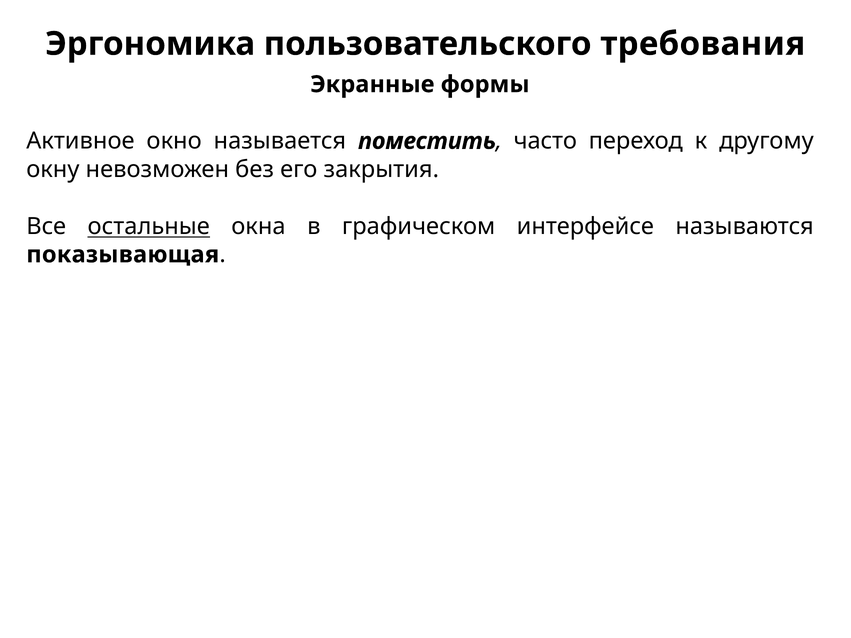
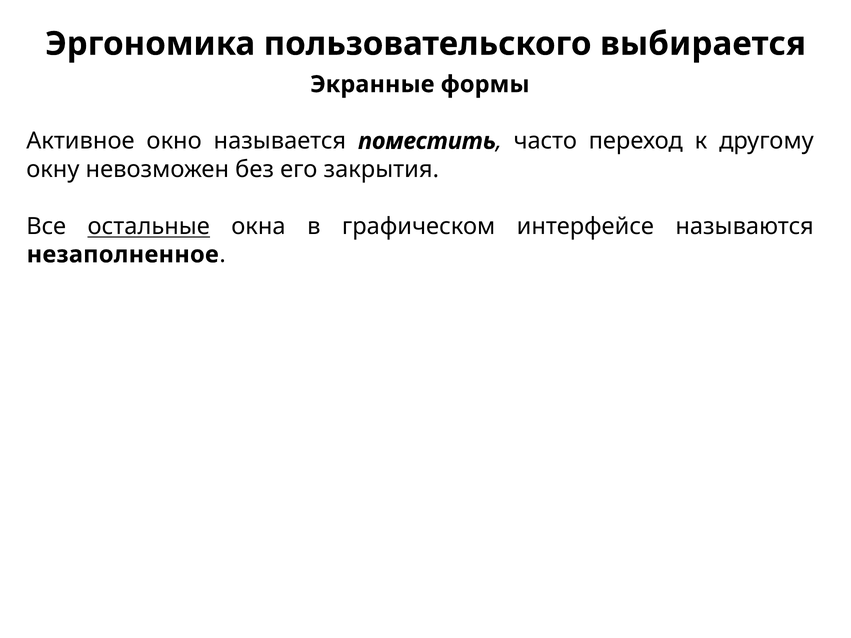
требования: требования -> выбирается
показывающая: показывающая -> незаполненное
